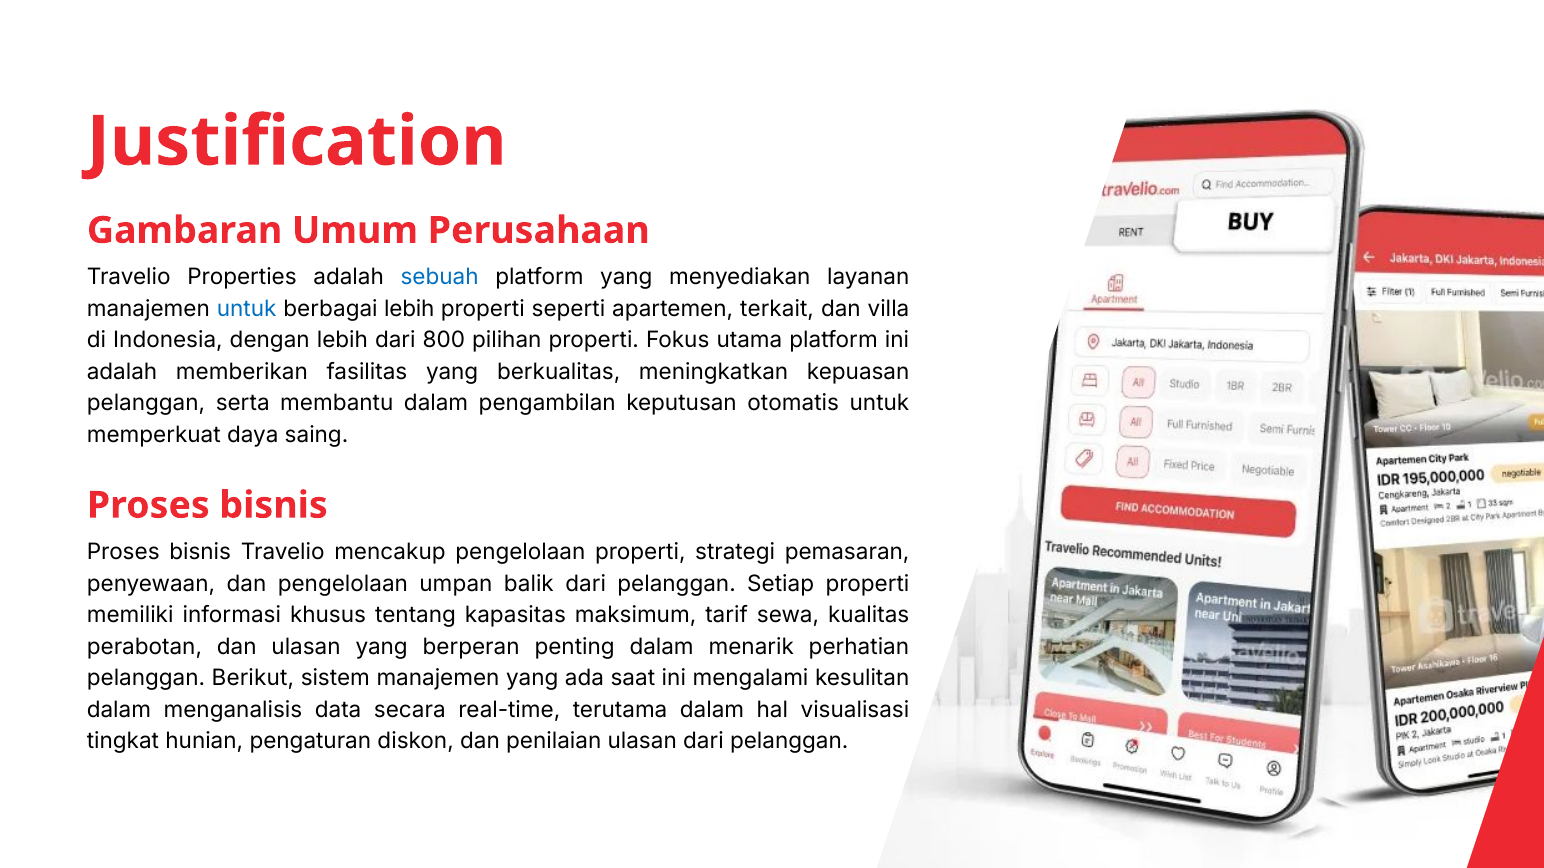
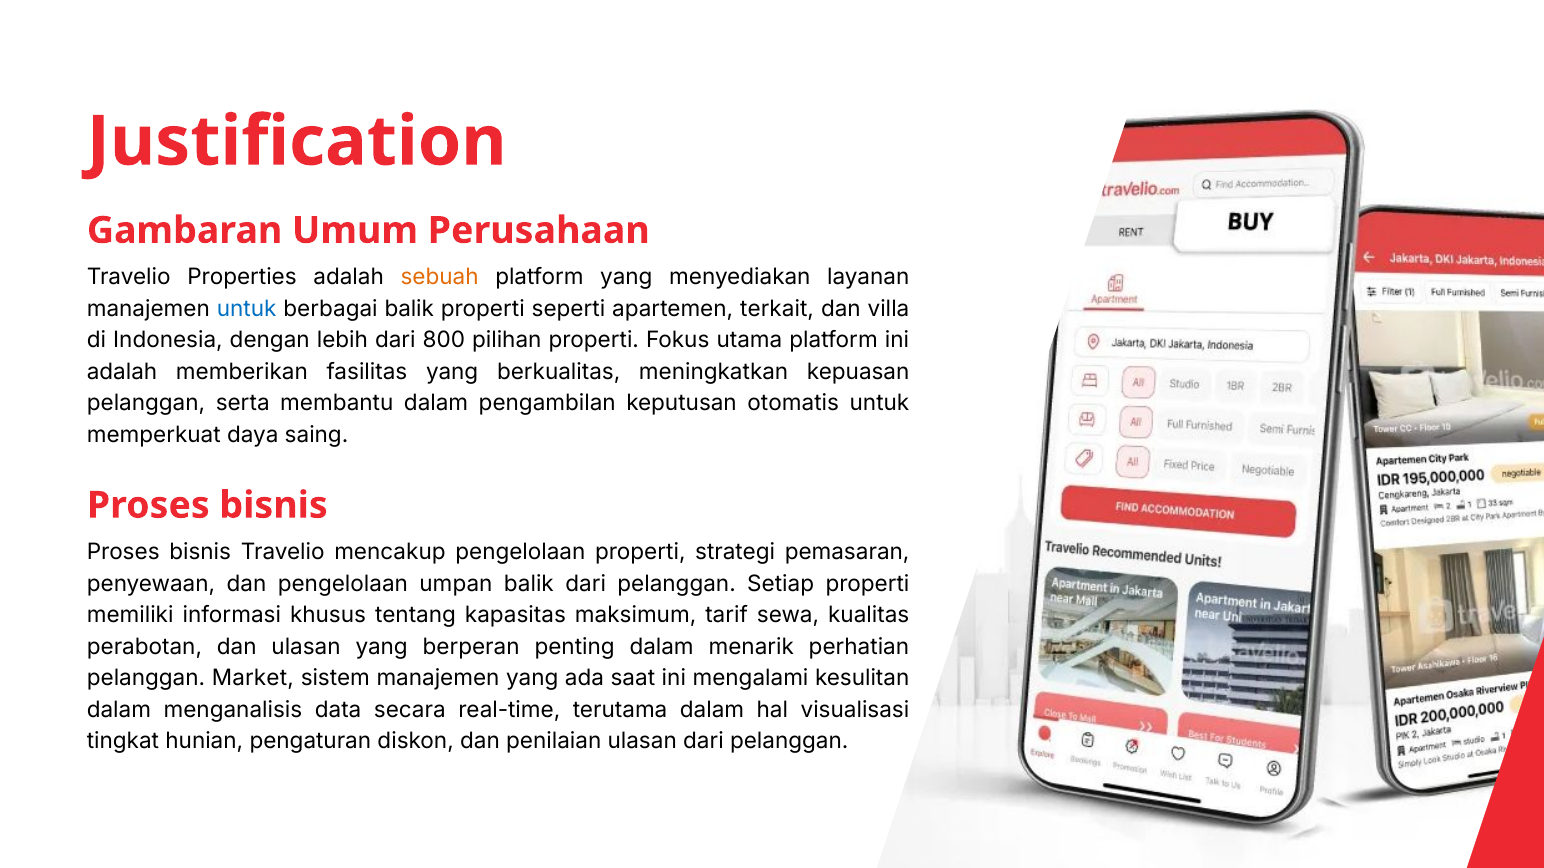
sebuah colour: blue -> orange
berbagai lebih: lebih -> balik
Berikut: Berikut -> Market
